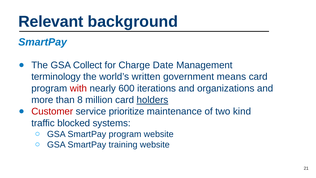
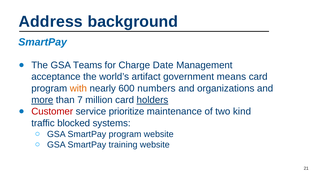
Relevant: Relevant -> Address
Collect: Collect -> Teams
terminology: terminology -> acceptance
written: written -> artifact
with colour: red -> orange
iterations: iterations -> numbers
more underline: none -> present
8: 8 -> 7
